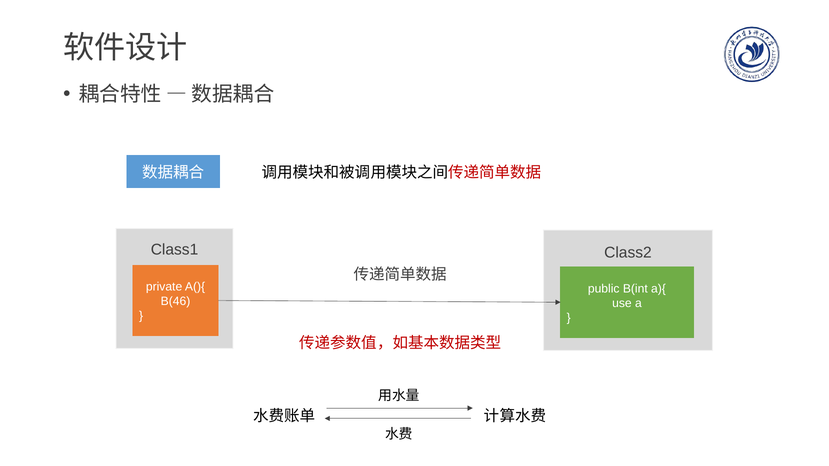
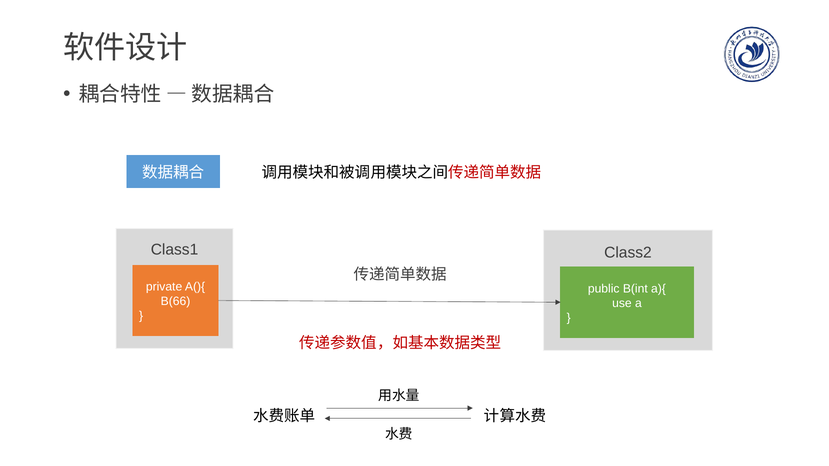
B(46: B(46 -> B(66
